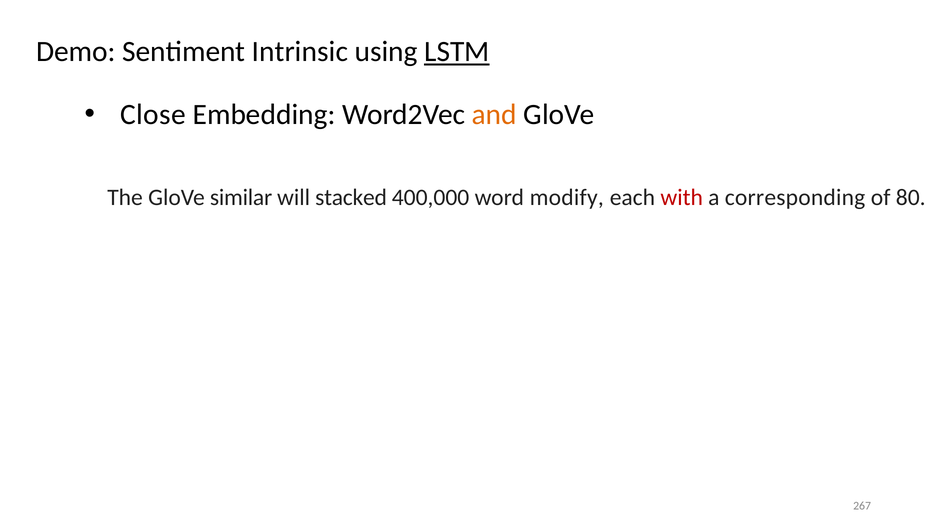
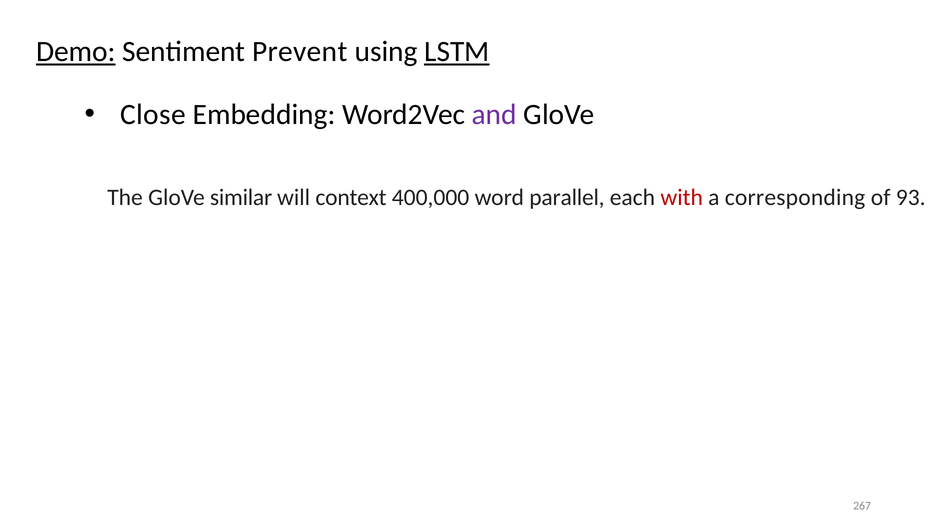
Demo underline: none -> present
Intrinsic: Intrinsic -> Prevent
and colour: orange -> purple
stacked: stacked -> context
modify: modify -> parallel
80: 80 -> 93
